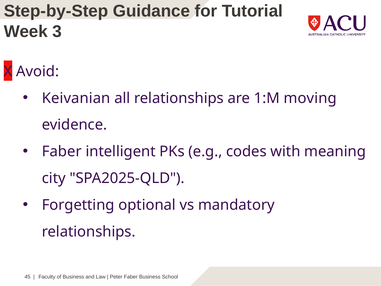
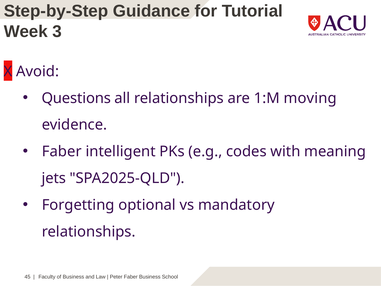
Keivanian: Keivanian -> Questions
city: city -> jets
